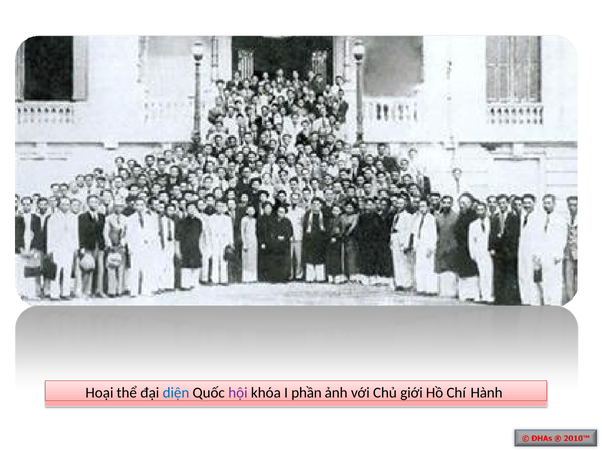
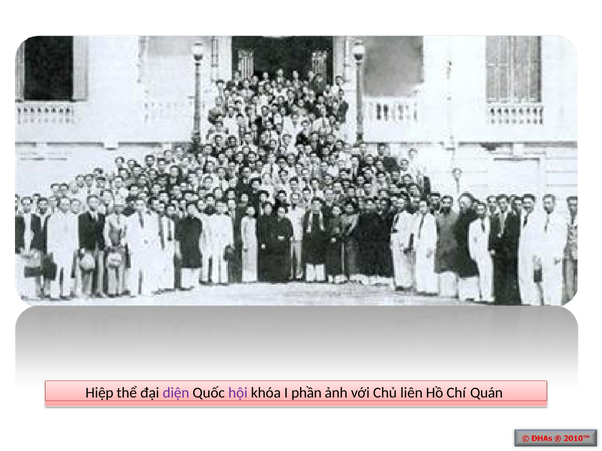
Hoại: Hoại -> Hiệp
diện colour: blue -> purple
giới: giới -> liên
Hành: Hành -> Quán
